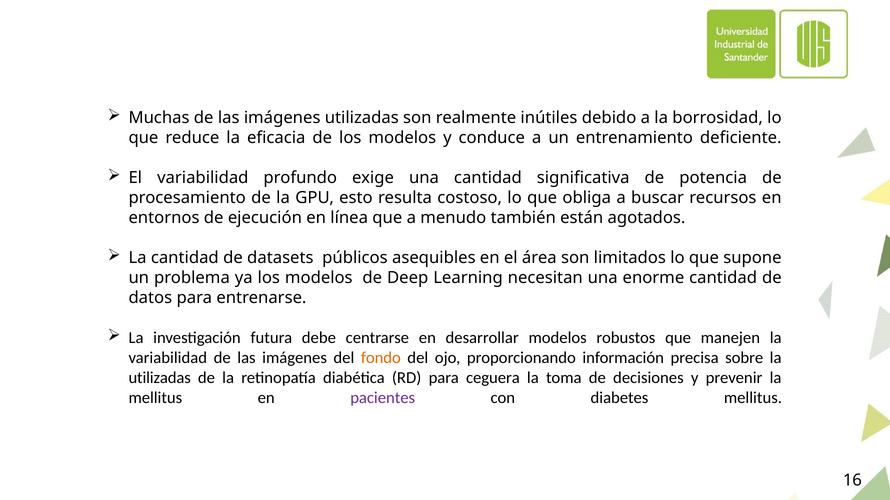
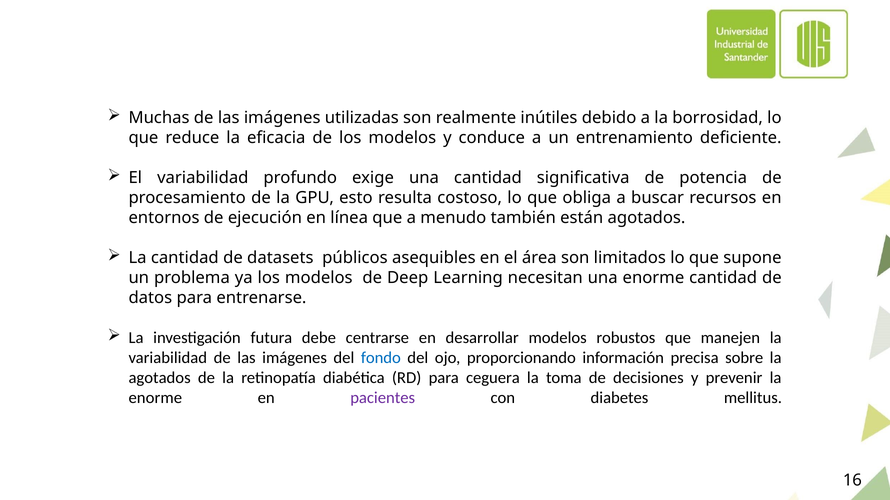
fondo colour: orange -> blue
utilizadas at (160, 378): utilizadas -> agotados
mellitus at (155, 398): mellitus -> enorme
